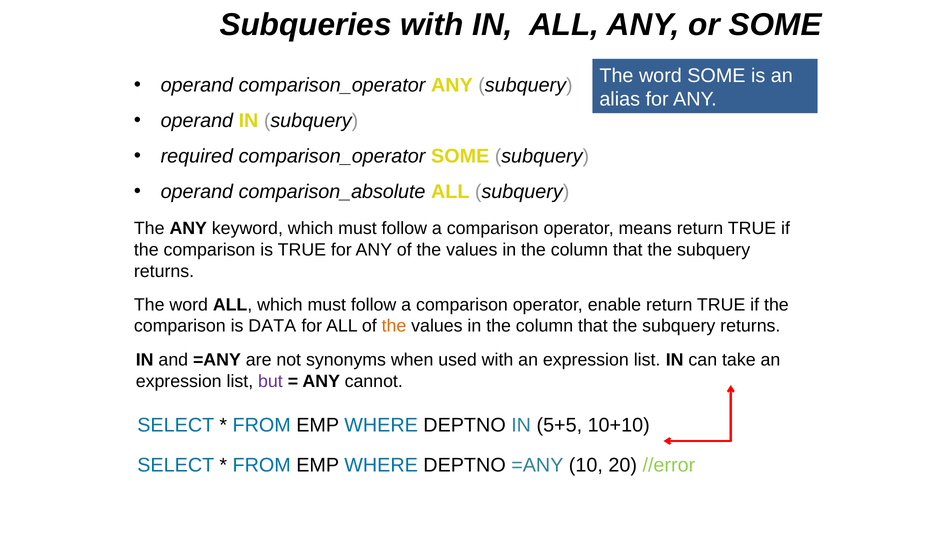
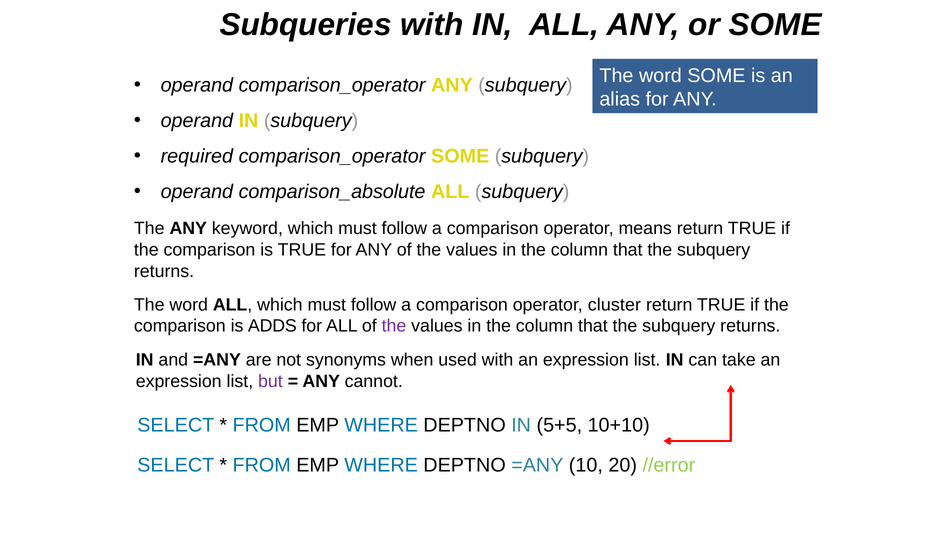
enable: enable -> cluster
DATA: DATA -> ADDS
the at (394, 326) colour: orange -> purple
